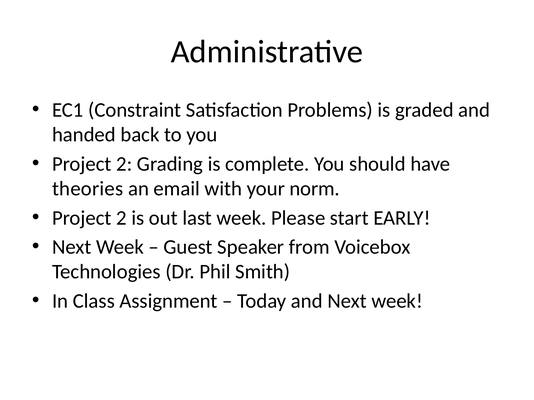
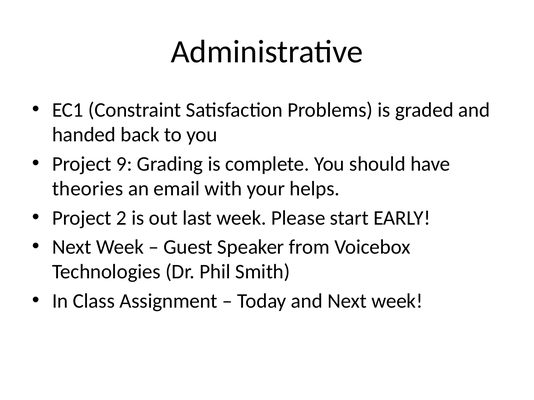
2 at (124, 164): 2 -> 9
norm: norm -> helps
